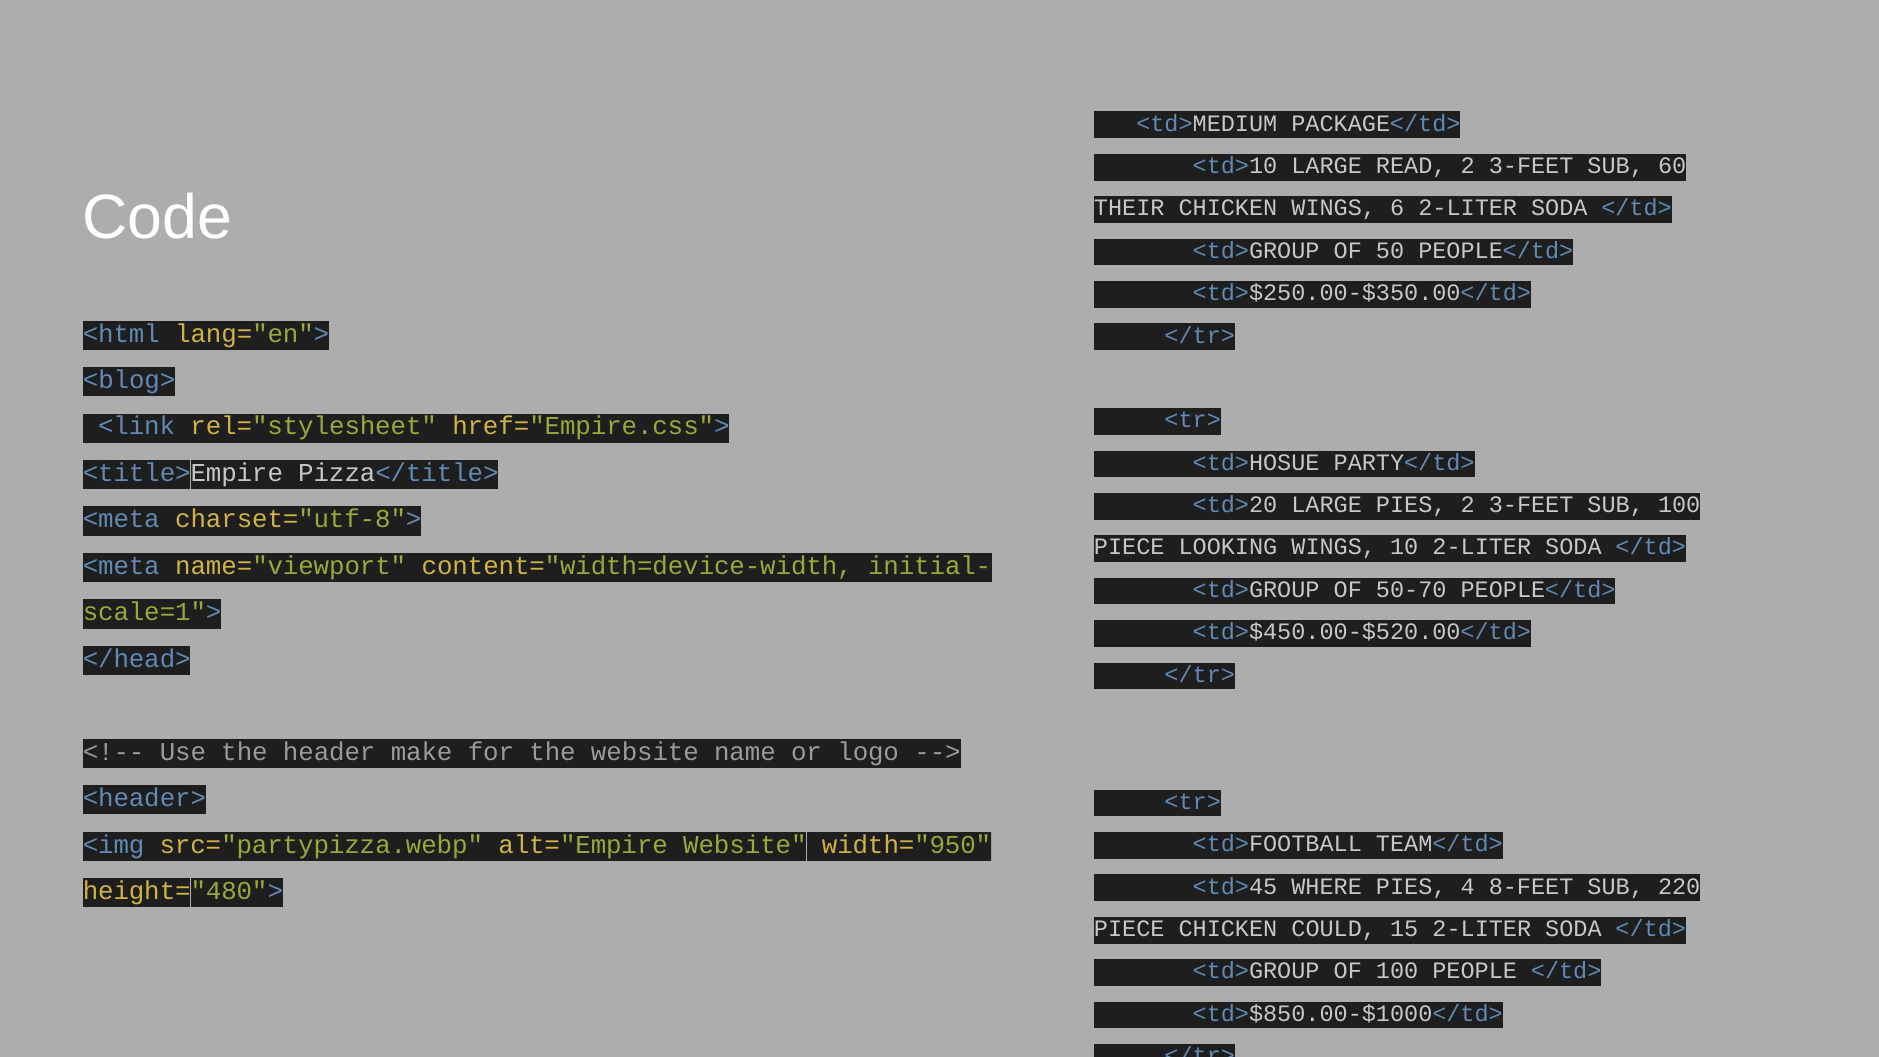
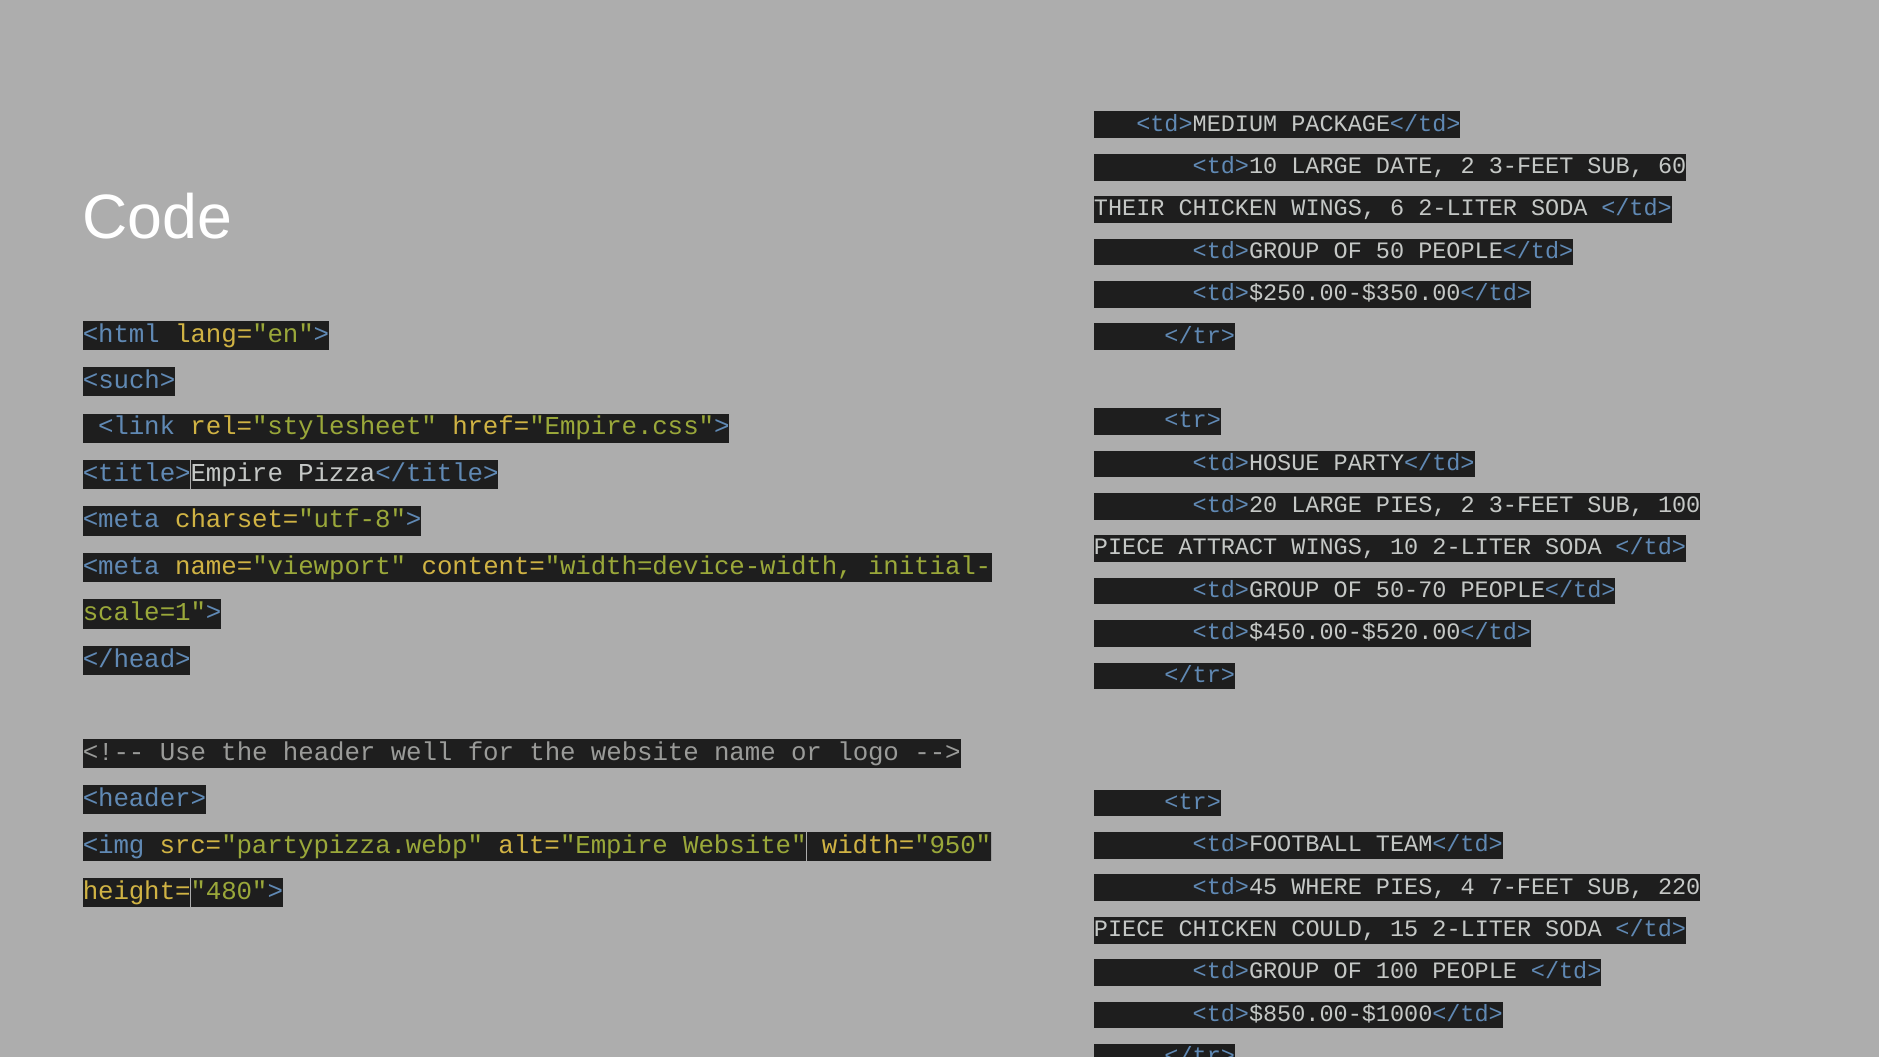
READ: READ -> DATE
<blog>: <blog> -> <such>
LOOKING: LOOKING -> ATTRACT
make: make -> well
8-FEET: 8-FEET -> 7-FEET
